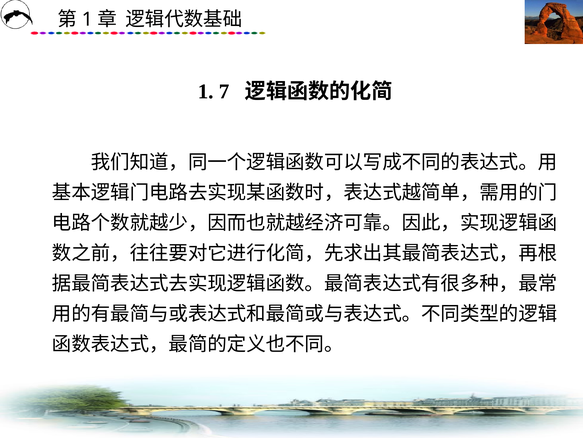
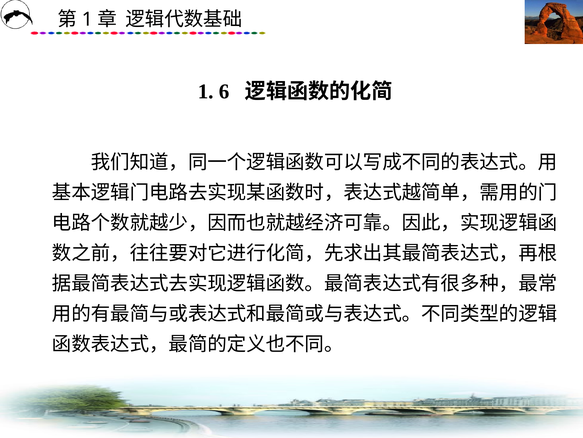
7: 7 -> 6
